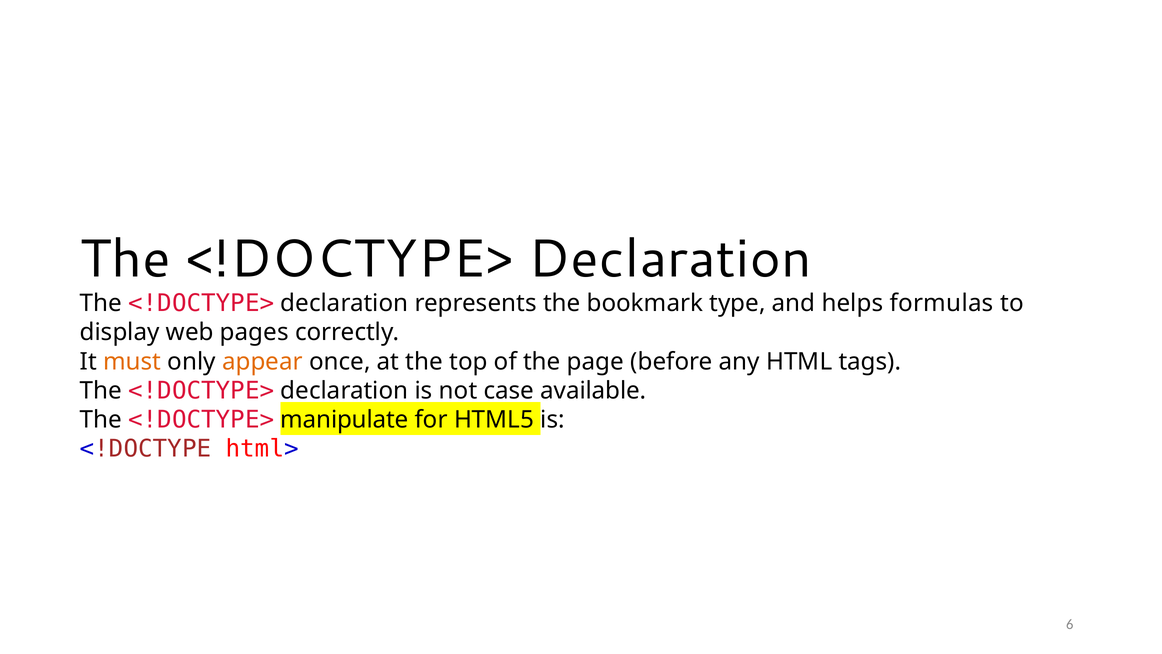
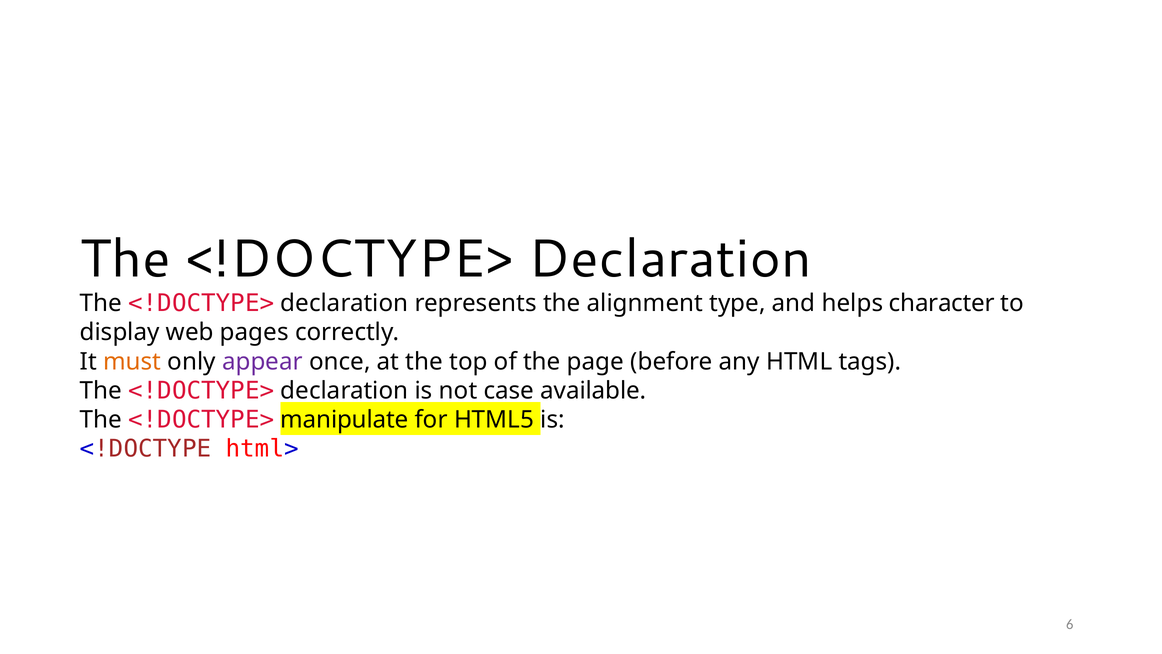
bookmark: bookmark -> alignment
formulas: formulas -> character
appear colour: orange -> purple
